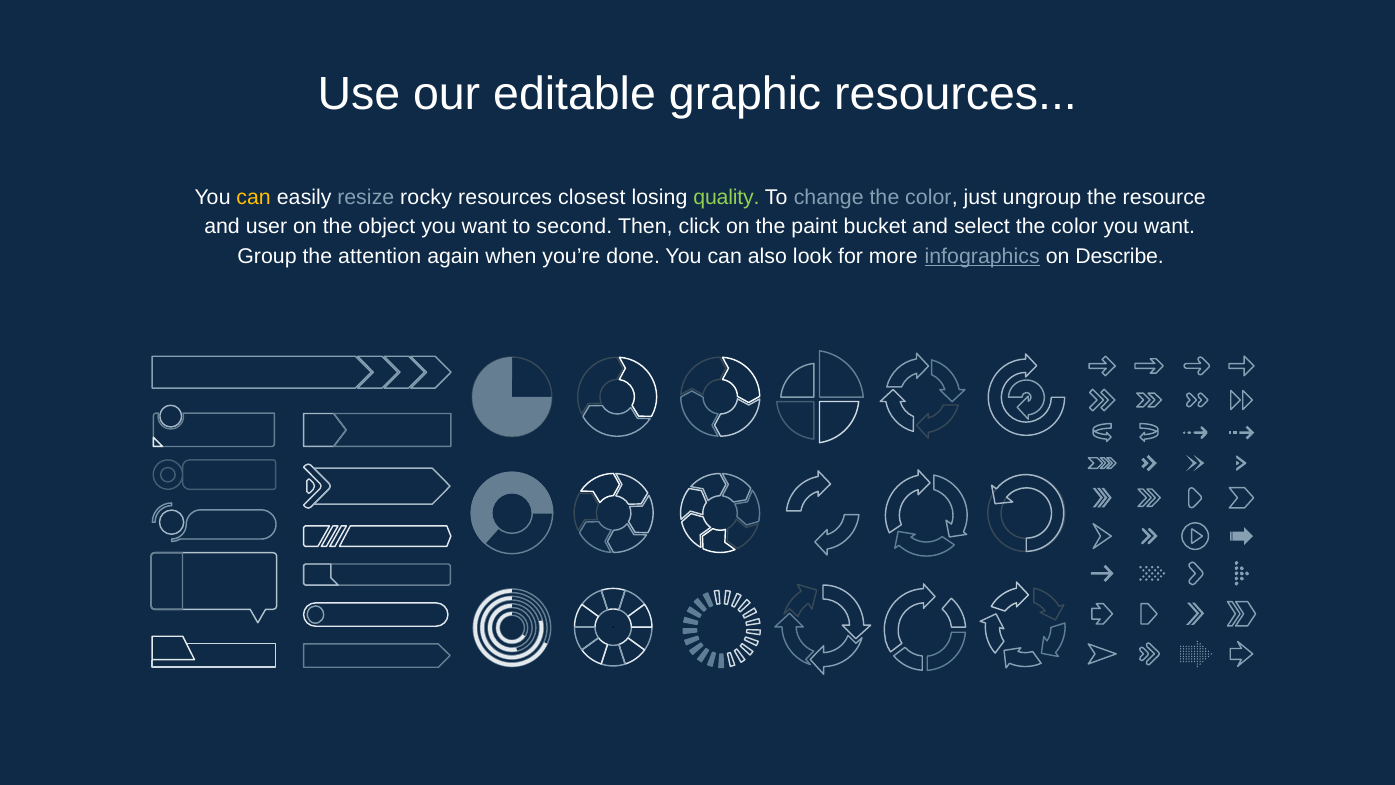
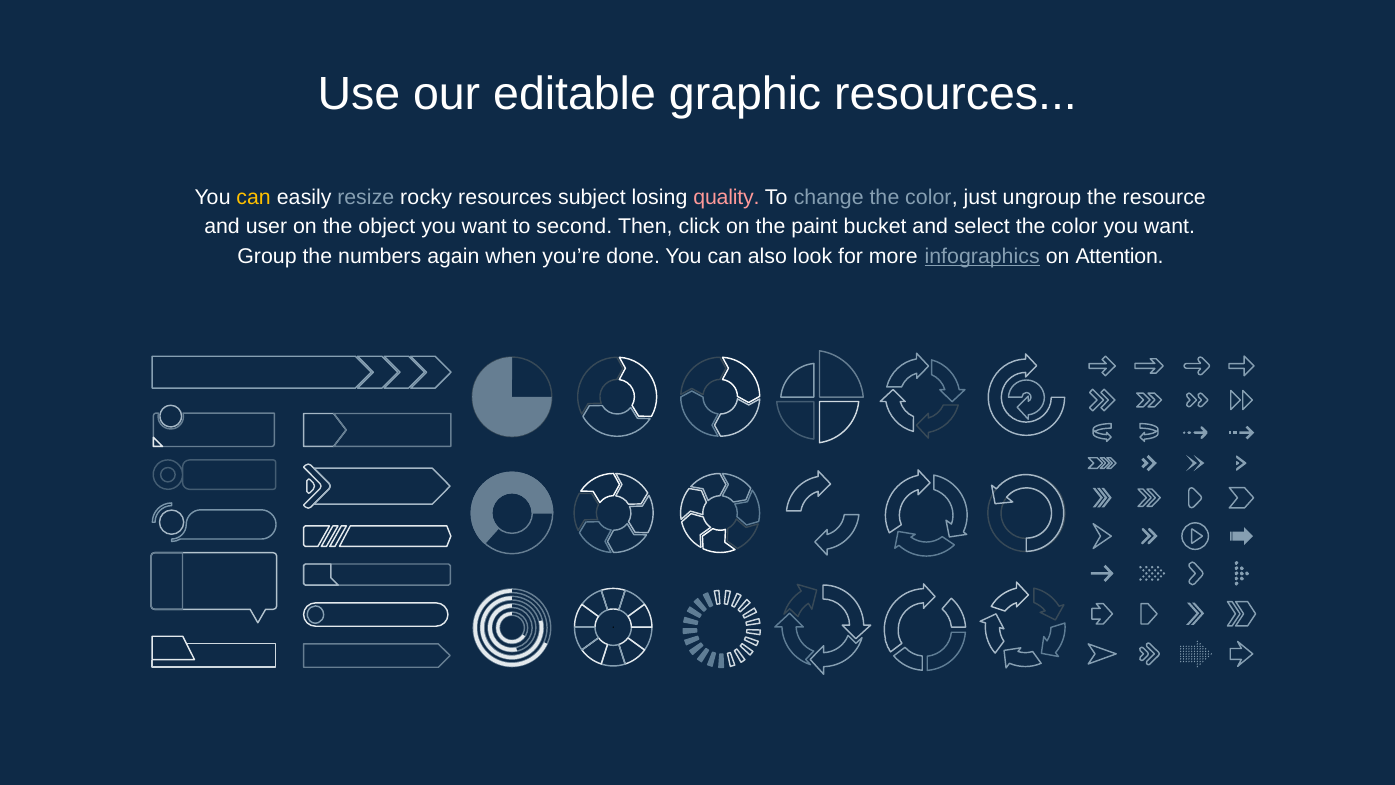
closest: closest -> subject
quality colour: light green -> pink
attention: attention -> numbers
Describe: Describe -> Attention
